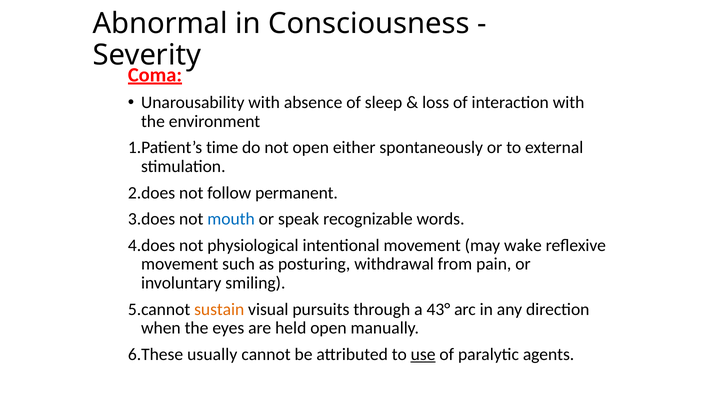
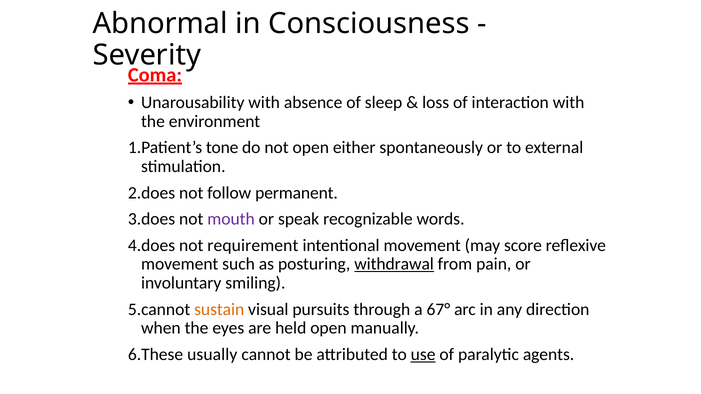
time: time -> tone
mouth colour: blue -> purple
physiological: physiological -> requirement
wake: wake -> score
withdrawal underline: none -> present
43°: 43° -> 67°
